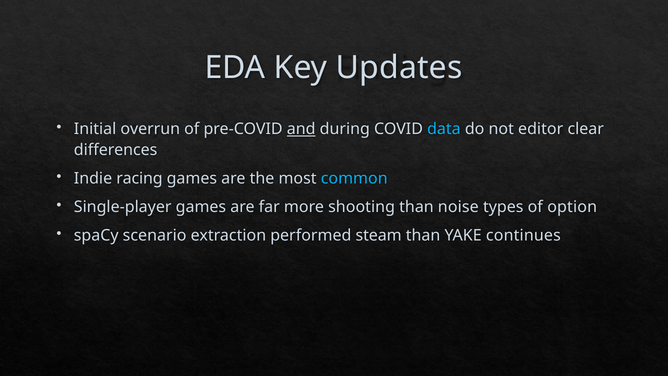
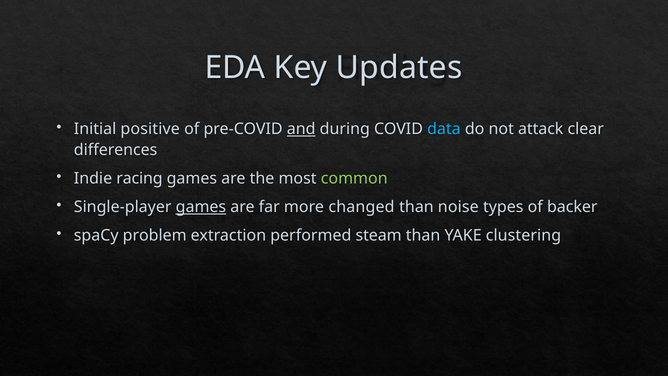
overrun: overrun -> positive
editor: editor -> attack
common colour: light blue -> light green
games at (201, 207) underline: none -> present
shooting: shooting -> changed
option: option -> backer
scenario: scenario -> problem
continues: continues -> clustering
